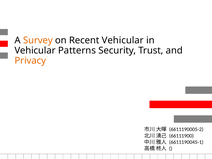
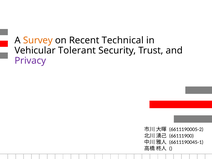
Recent Vehicular: Vehicular -> Technical
Patterns: Patterns -> Tolerant
Privacy colour: orange -> purple
